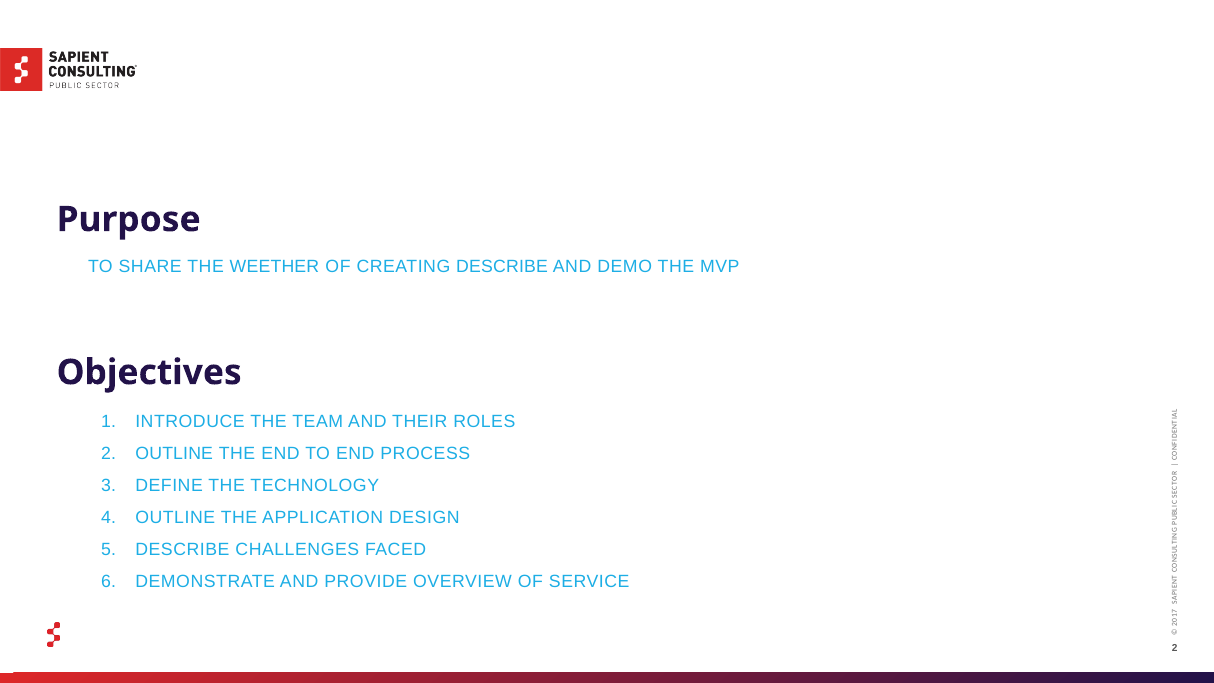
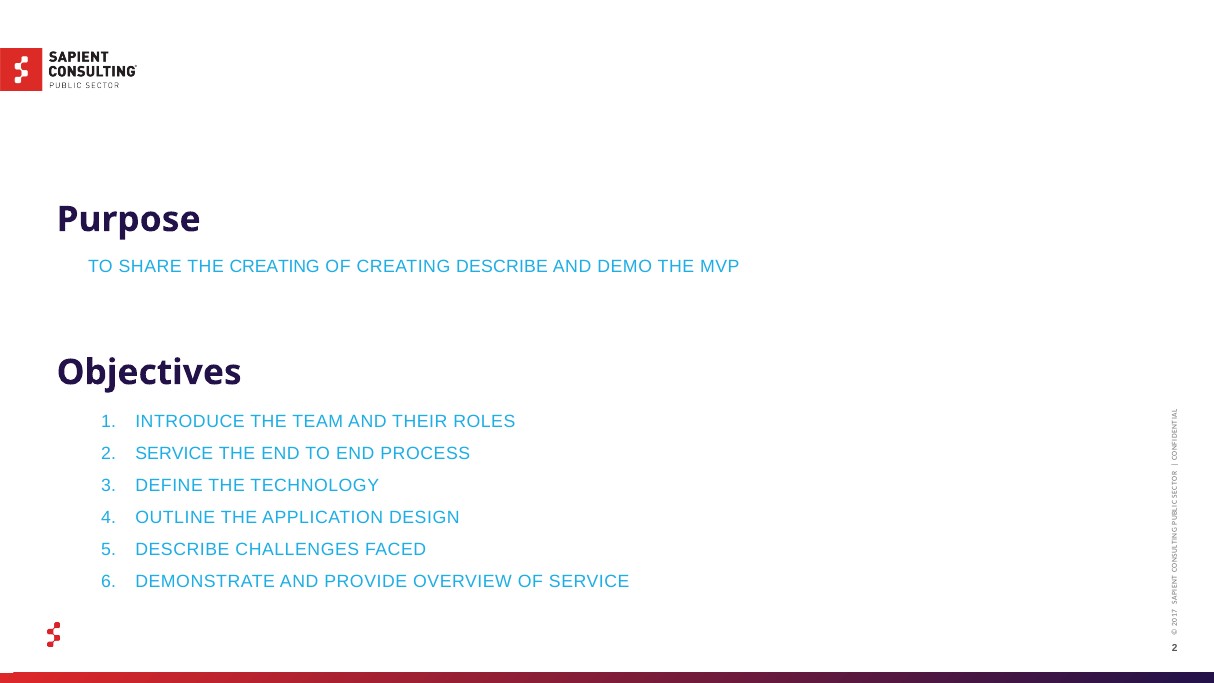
THE WEETHER: WEETHER -> CREATING
2 OUTLINE: OUTLINE -> SERVICE
